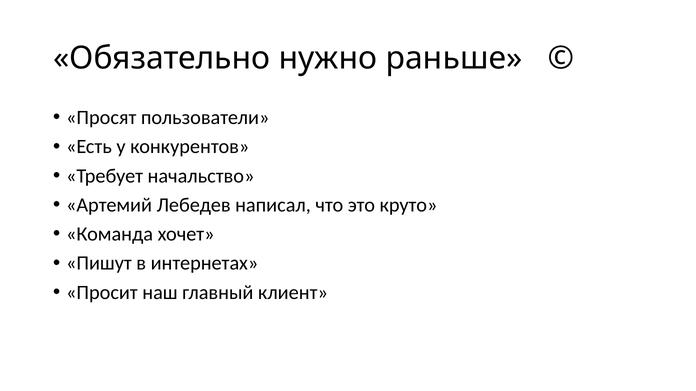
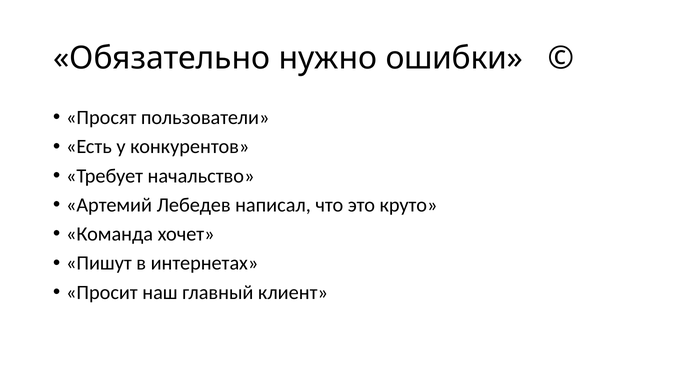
раньше: раньше -> ошибки
